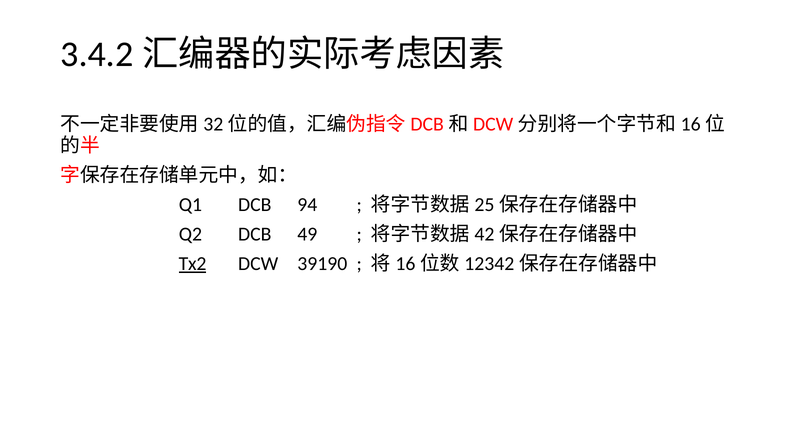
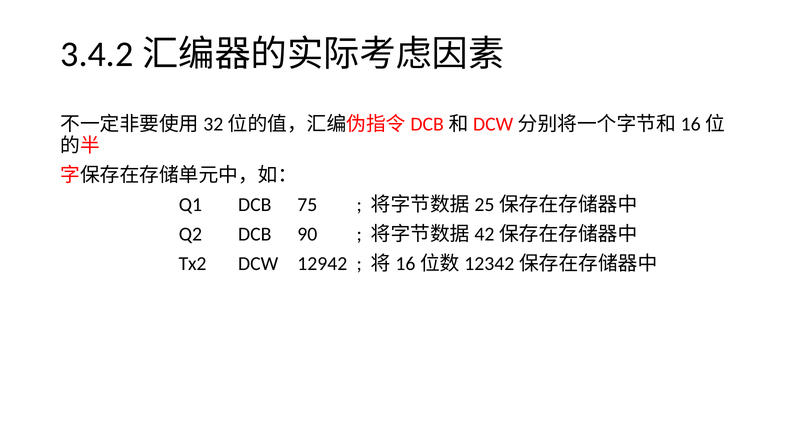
94: 94 -> 75
49: 49 -> 90
Tx2 underline: present -> none
39190: 39190 -> 12942
